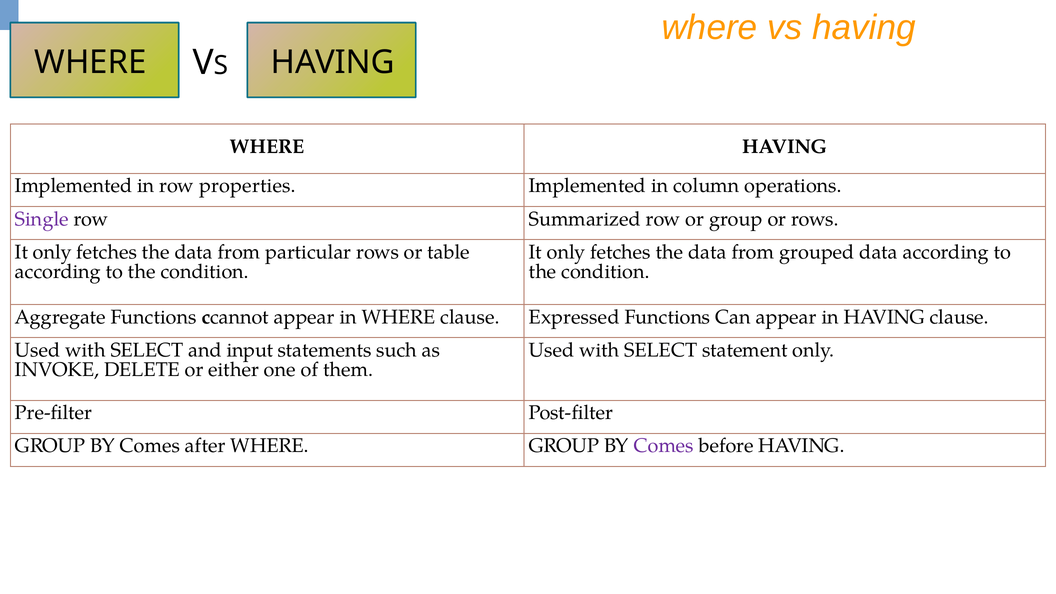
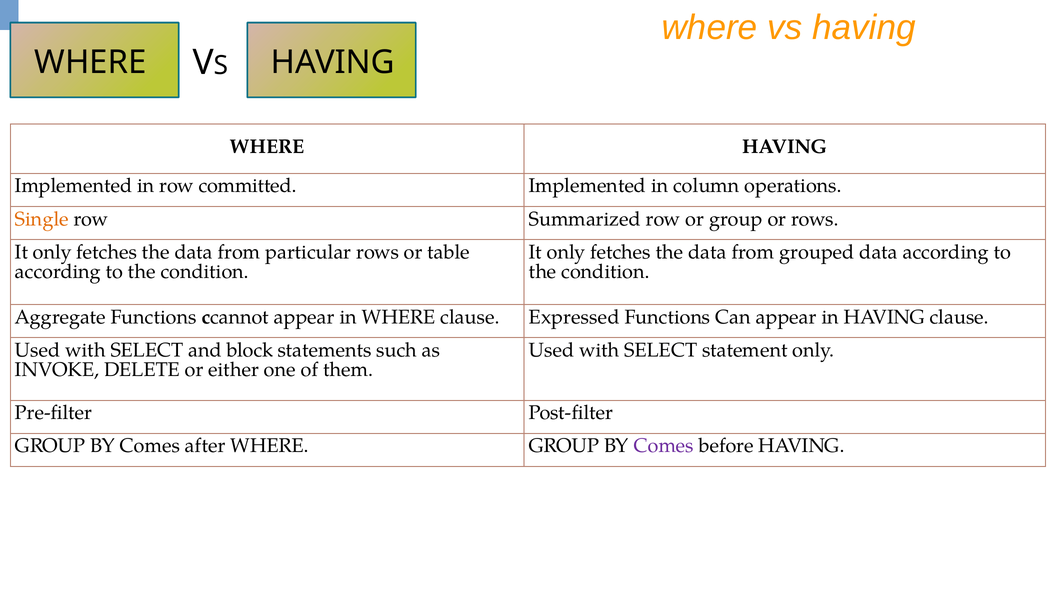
properties: properties -> committed
Single colour: purple -> orange
input: input -> block
